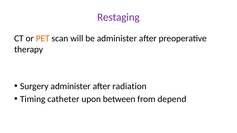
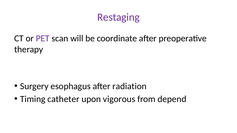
PET colour: orange -> purple
be administer: administer -> coordinate
Surgery administer: administer -> esophagus
between: between -> vigorous
